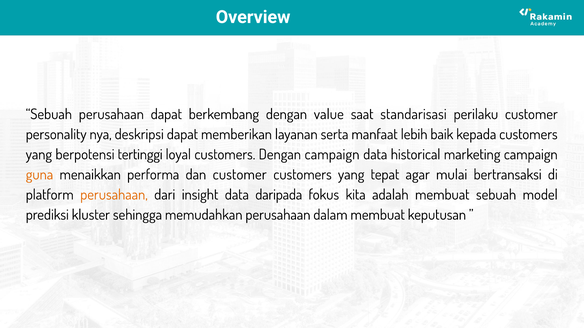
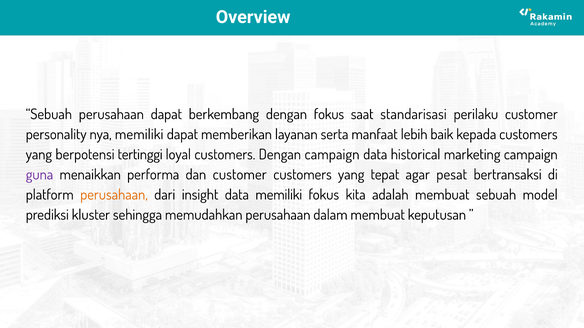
dengan value: value -> fokus
nya deskripsi: deskripsi -> memiliki
guna colour: orange -> purple
mulai: mulai -> pesat
data daripada: daripada -> memiliki
